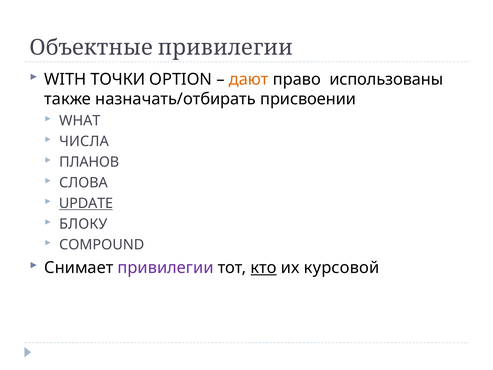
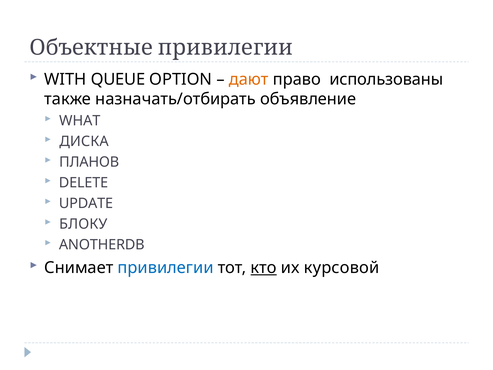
ТОЧКИ: ТОЧКИ -> QUEUE
присвоении: присвоении -> объявление
ЧИСЛА: ЧИСЛА -> ДИСКА
СЛОВА: СЛОВА -> DELETE
UPDATE underline: present -> none
COMPOUND: COMPOUND -> ANOTHERDB
привилегии colour: purple -> blue
